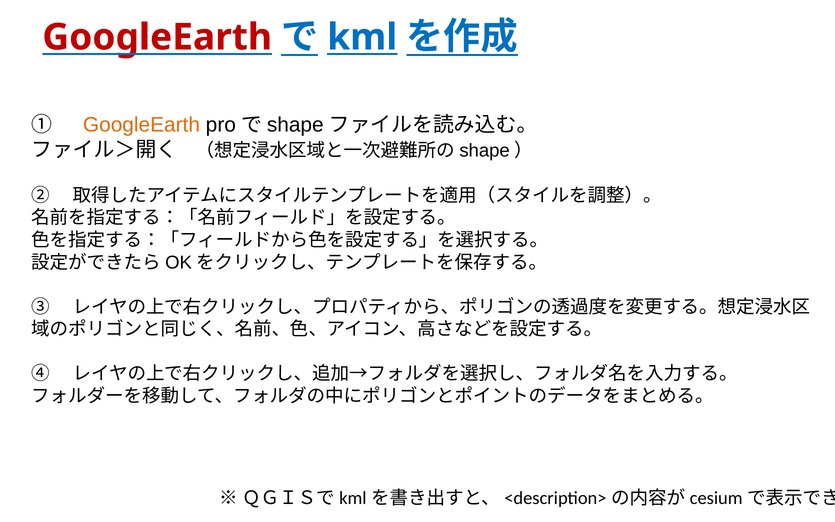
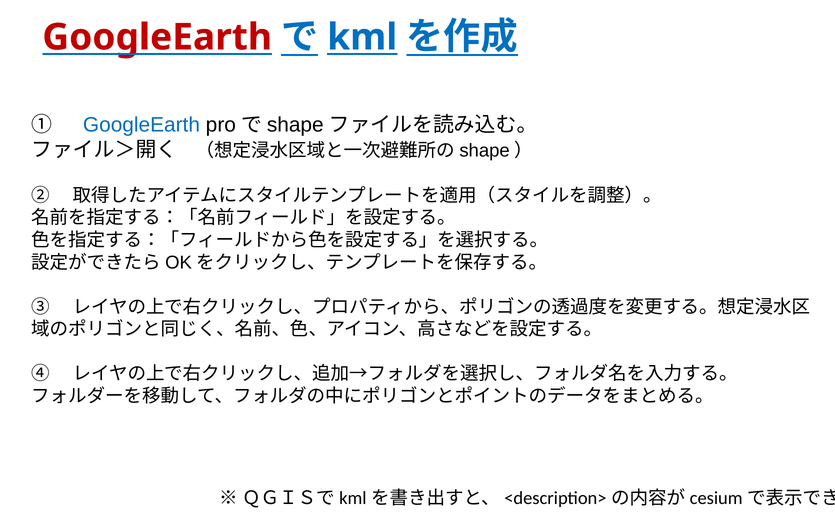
GoogleEarth at (141, 125) colour: orange -> blue
